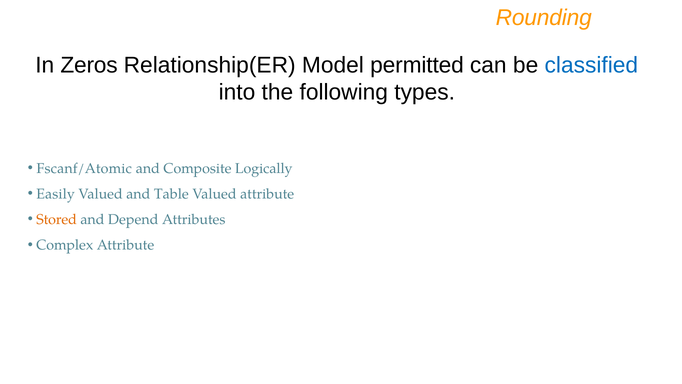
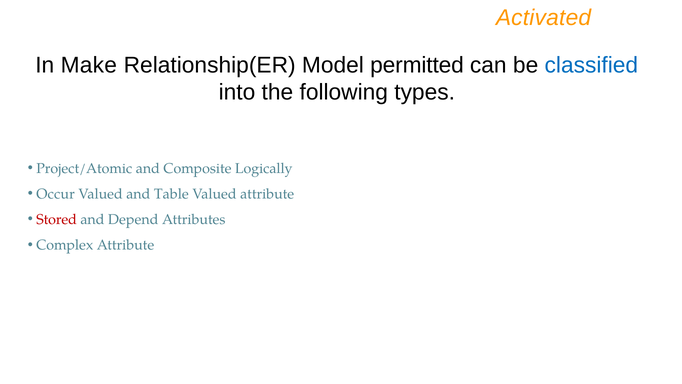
Rounding: Rounding -> Activated
Zeros: Zeros -> Make
Fscanf/Atomic: Fscanf/Atomic -> Project/Atomic
Easily: Easily -> Occur
Stored colour: orange -> red
